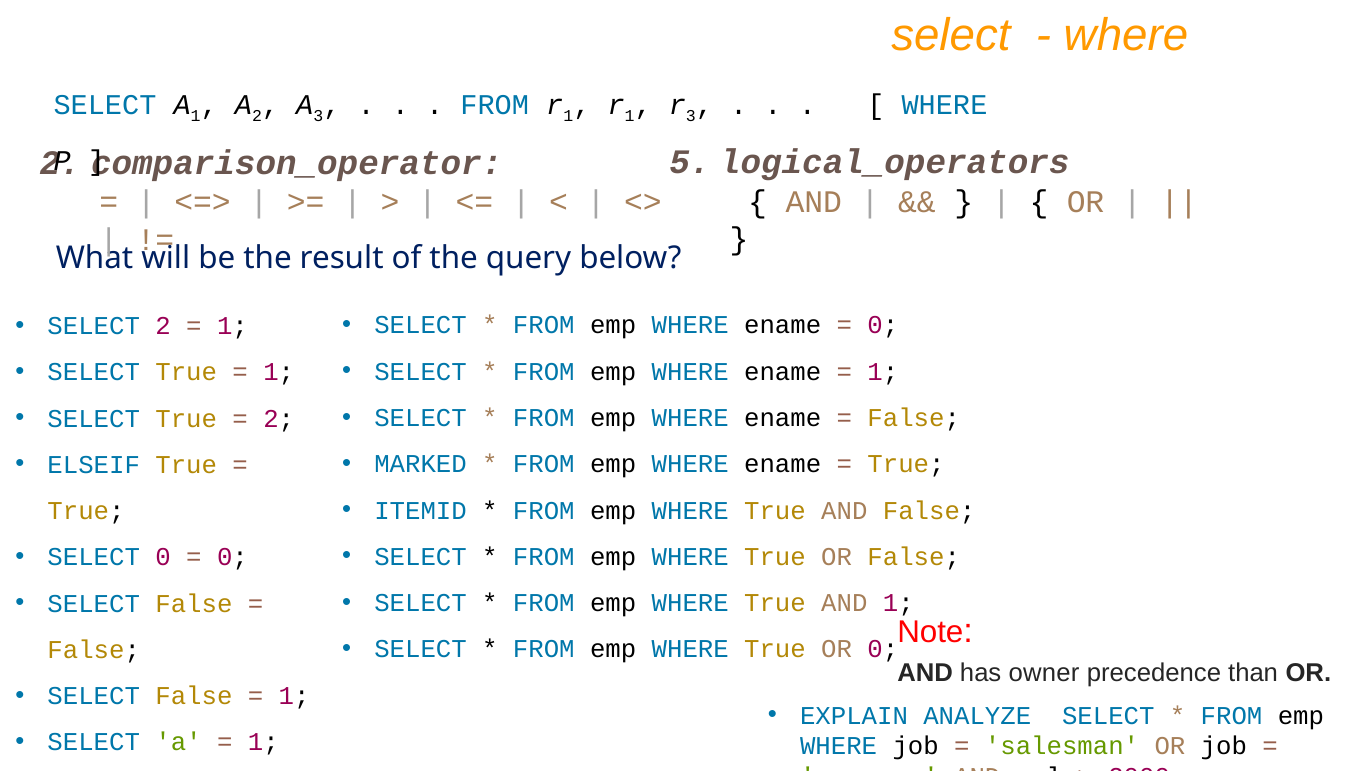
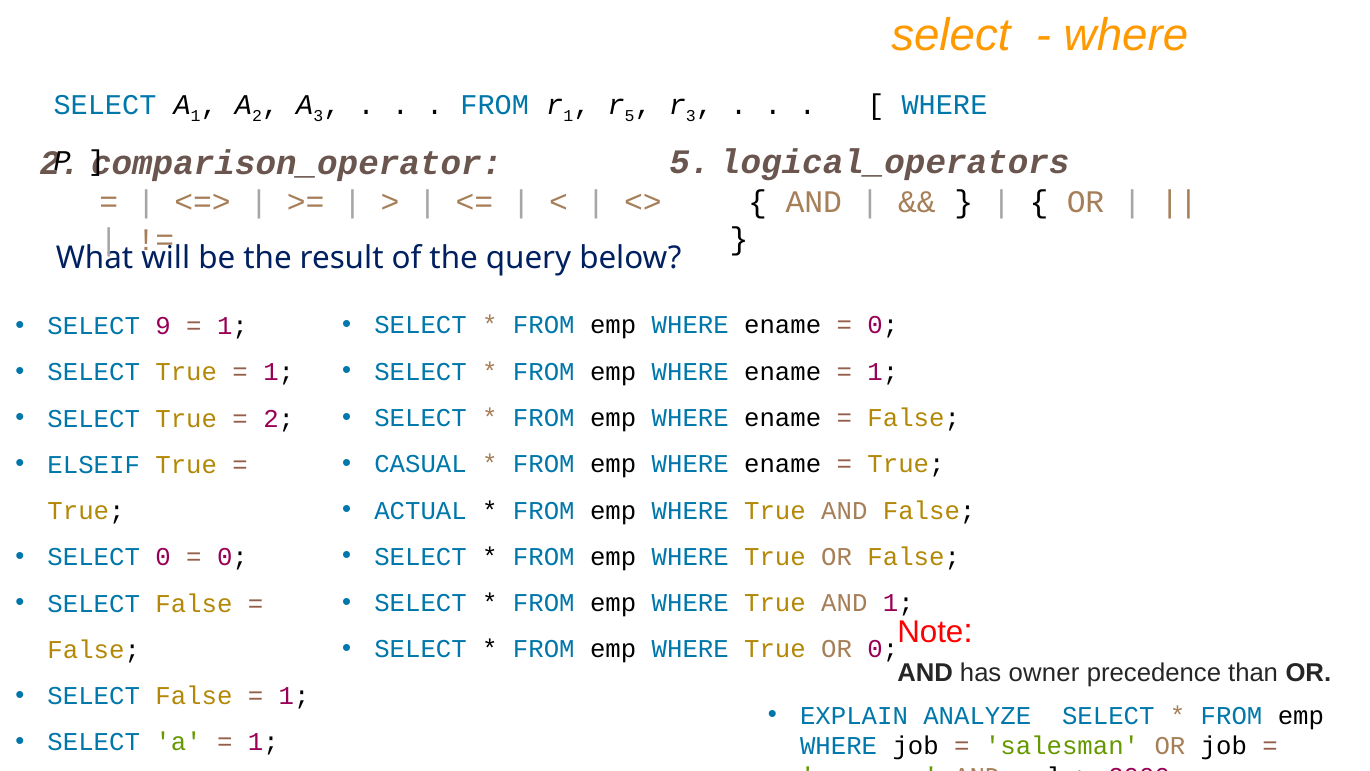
1 at (630, 116): 1 -> 5
SELECT 2: 2 -> 9
MARKED: MARKED -> CASUAL
ITEMID: ITEMID -> ACTUAL
